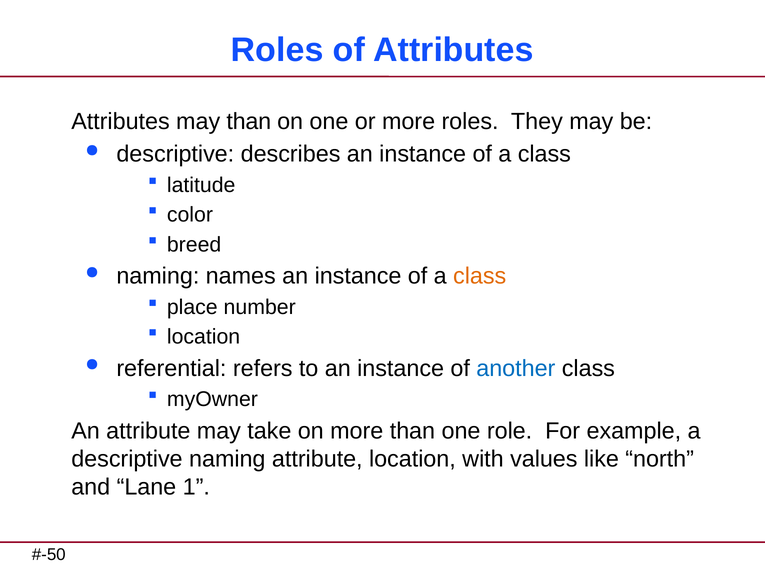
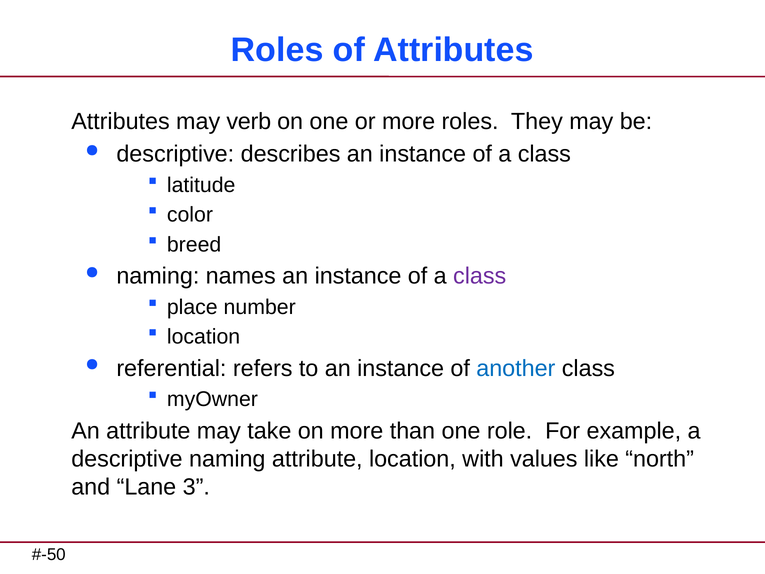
may than: than -> verb
class at (480, 276) colour: orange -> purple
1: 1 -> 3
